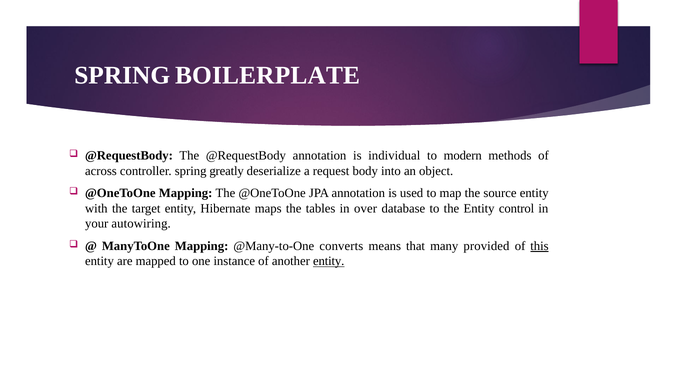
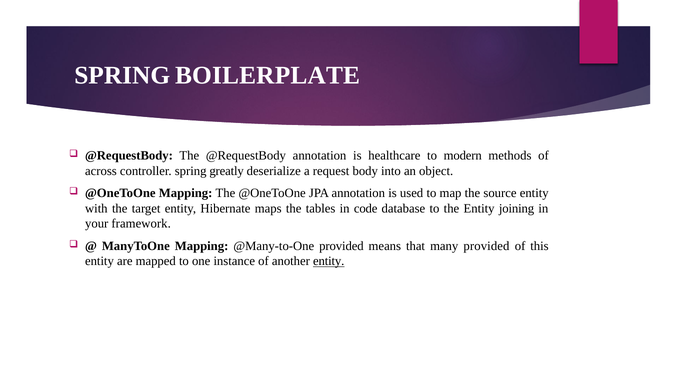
individual: individual -> healthcare
over: over -> code
control: control -> joining
autowiring: autowiring -> framework
@Many-to-One converts: converts -> provided
this underline: present -> none
